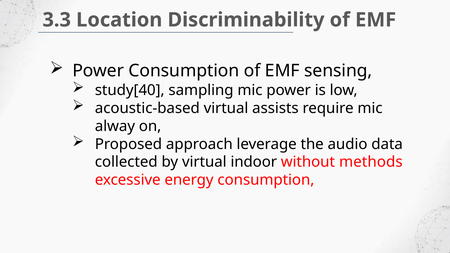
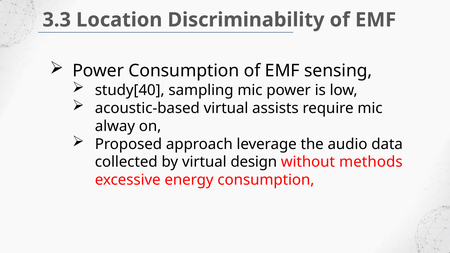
indoor: indoor -> design
